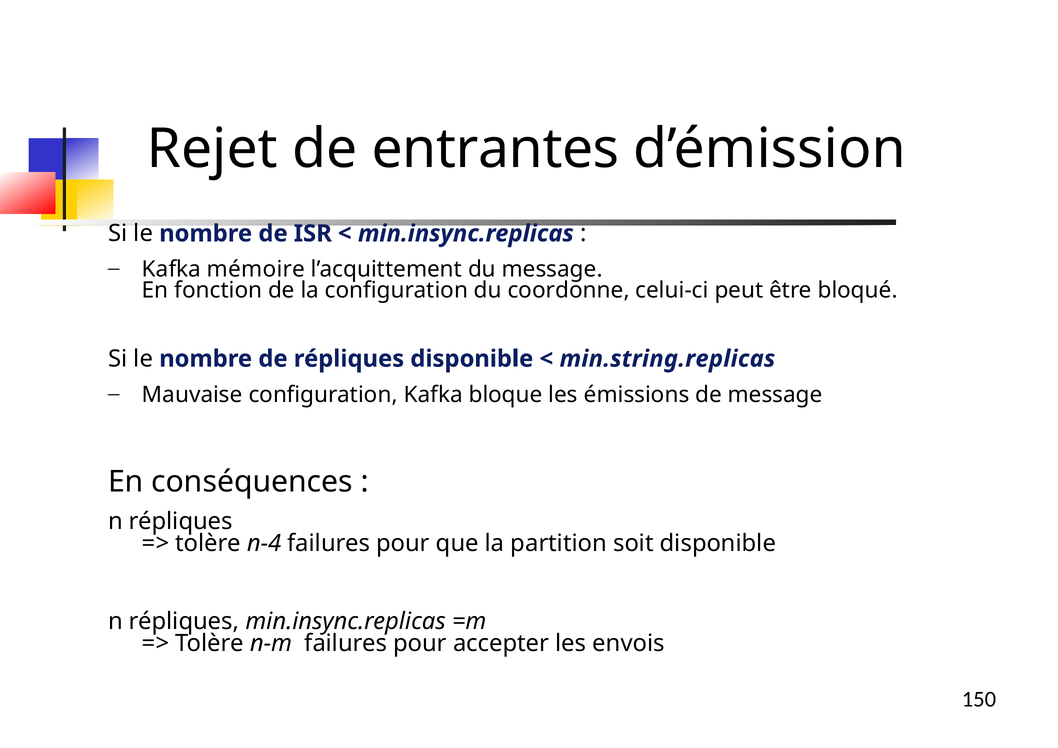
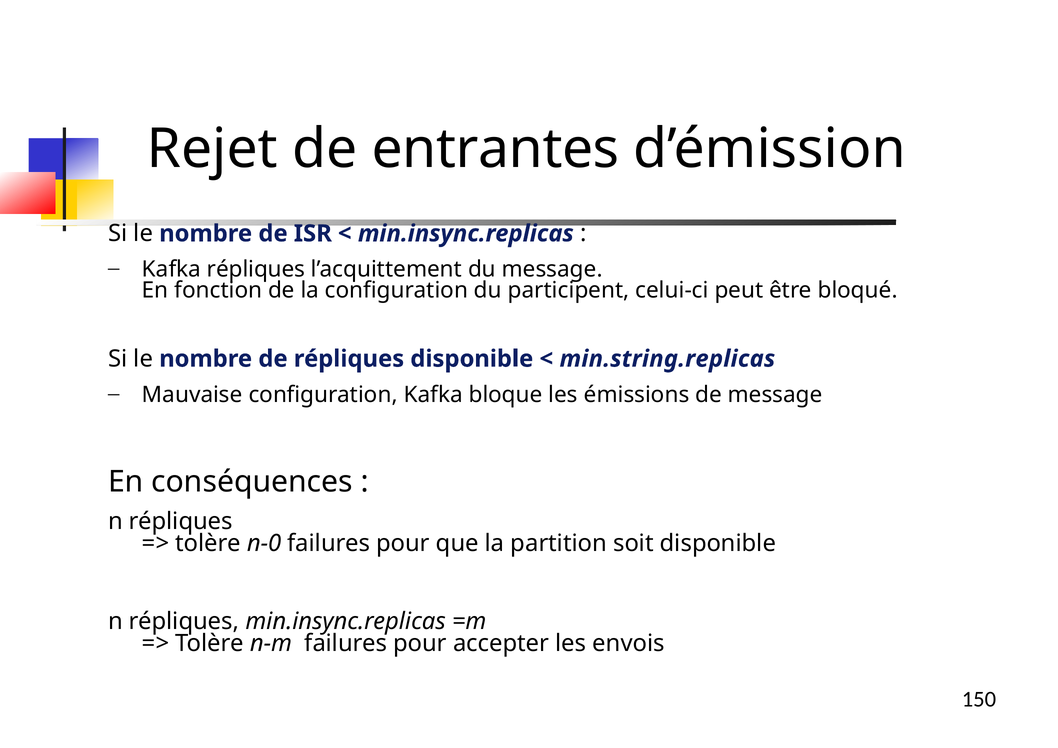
Kafka mémoire: mémoire -> répliques
coordonne: coordonne -> participent
n-4: n-4 -> n-0
